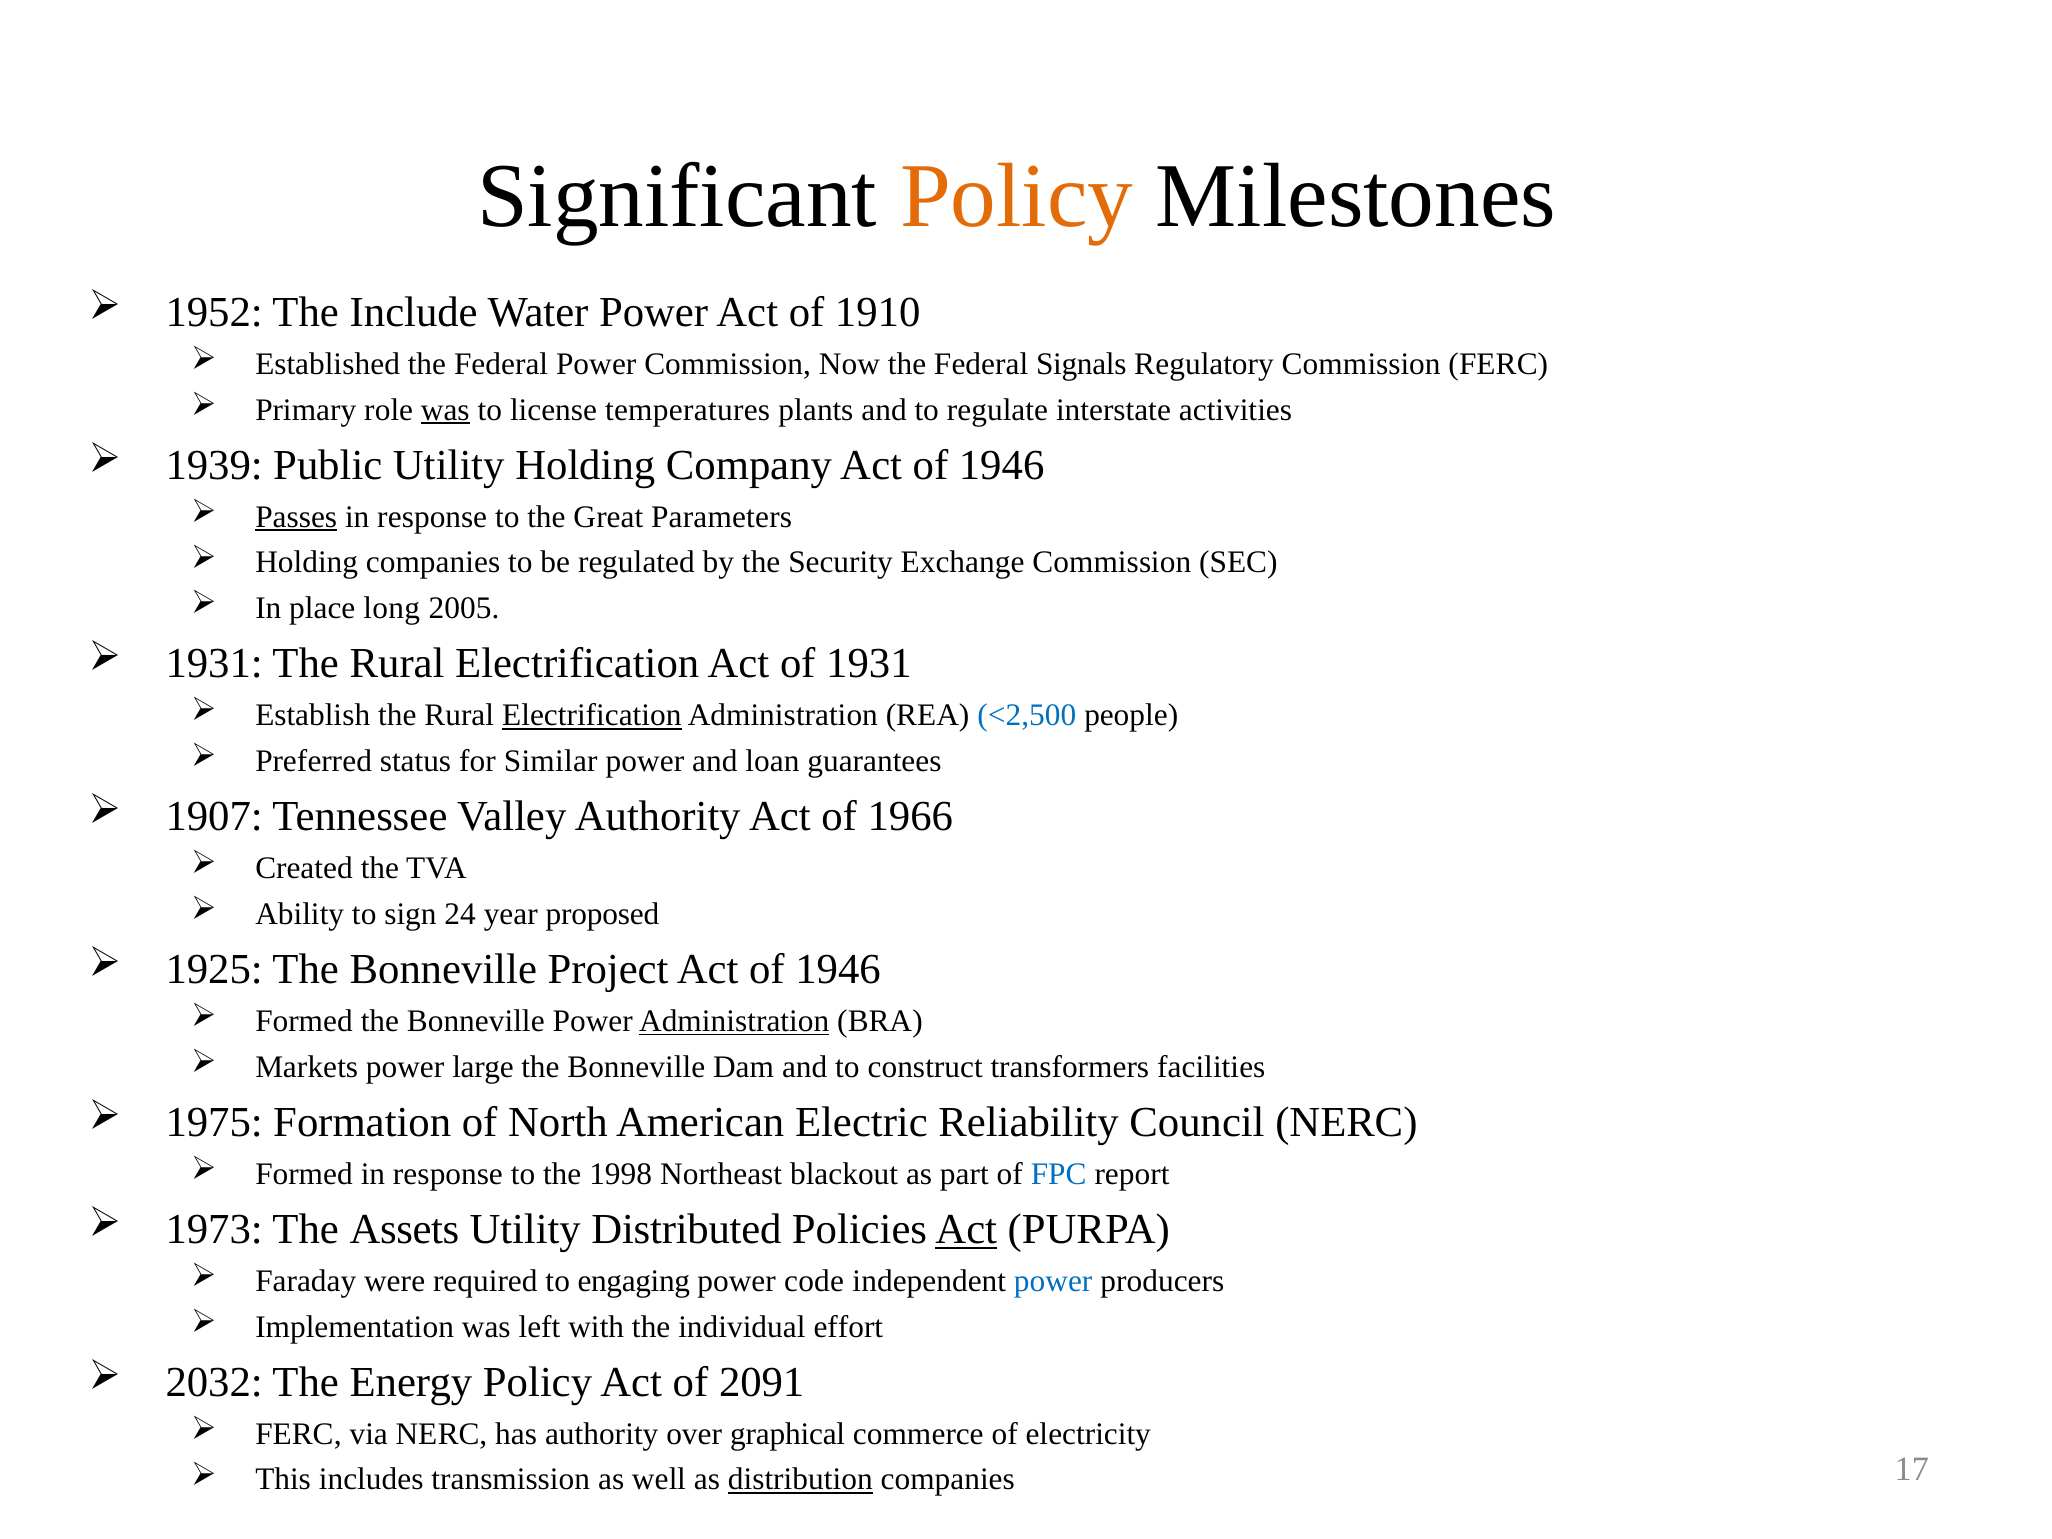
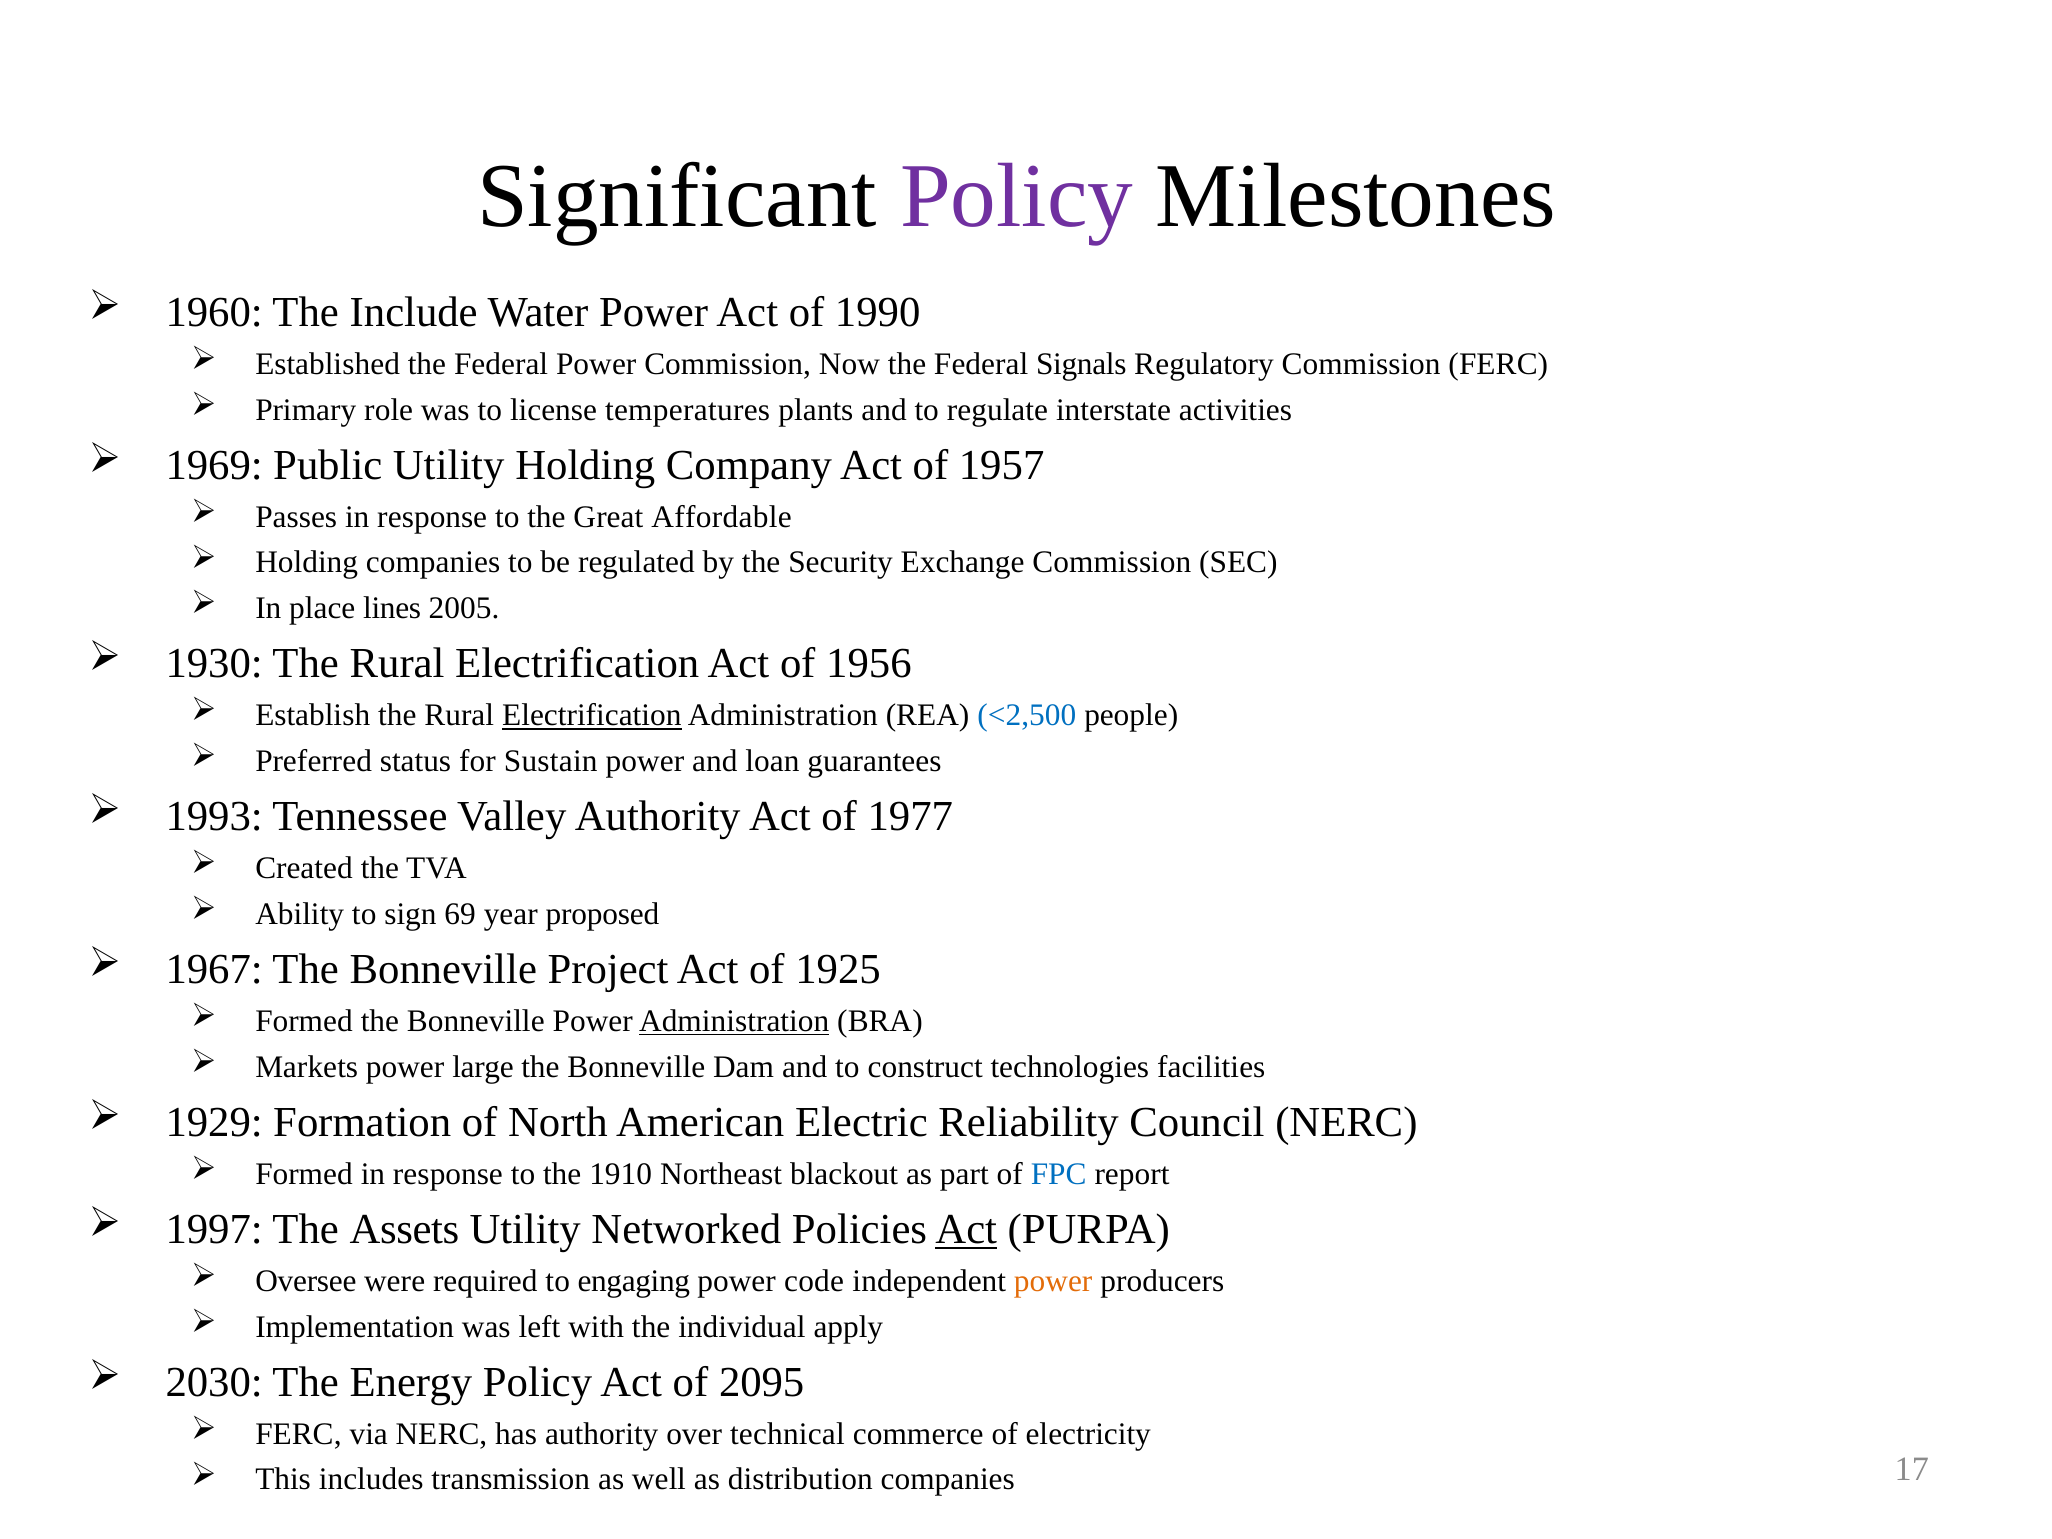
Policy at (1017, 196) colour: orange -> purple
1952: 1952 -> 1960
1910: 1910 -> 1990
was at (445, 410) underline: present -> none
1939: 1939 -> 1969
Company Act of 1946: 1946 -> 1957
Passes underline: present -> none
Parameters: Parameters -> Affordable
long: long -> lines
1931 at (214, 664): 1931 -> 1930
of 1931: 1931 -> 1956
Similar: Similar -> Sustain
1907: 1907 -> 1993
1966: 1966 -> 1977
24: 24 -> 69
1925: 1925 -> 1967
Project Act of 1946: 1946 -> 1925
transformers: transformers -> technologies
1975: 1975 -> 1929
1998: 1998 -> 1910
1973: 1973 -> 1997
Distributed: Distributed -> Networked
Faraday: Faraday -> Oversee
power at (1053, 1281) colour: blue -> orange
effort: effort -> apply
2032: 2032 -> 2030
2091: 2091 -> 2095
graphical: graphical -> technical
distribution underline: present -> none
